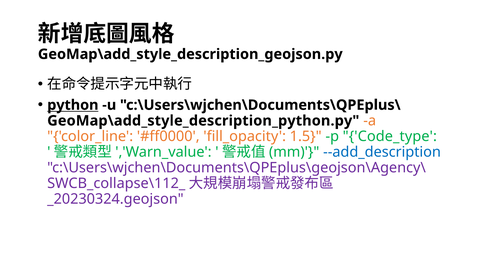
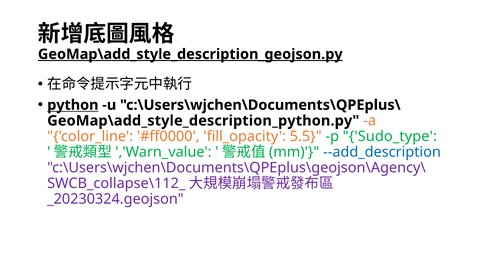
GeoMap\add_style_description_geojson.py underline: none -> present
1.5: 1.5 -> 5.5
Code_type: Code_type -> Sudo_type
